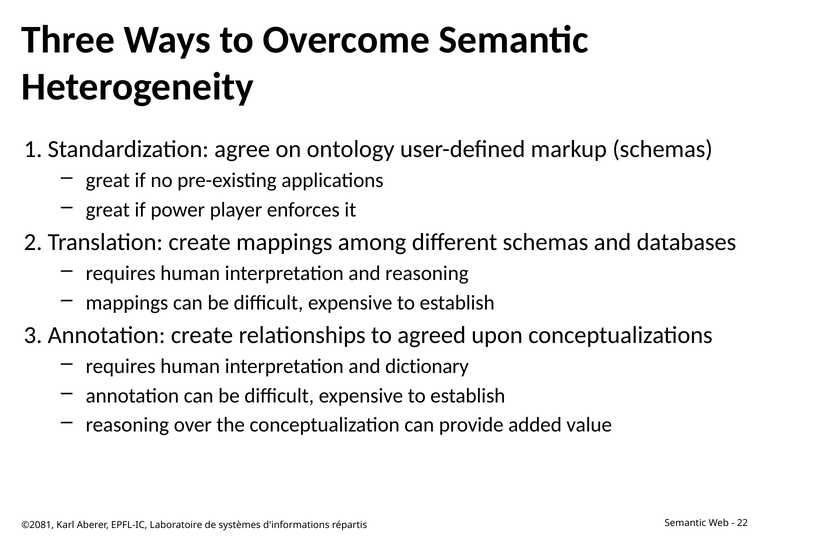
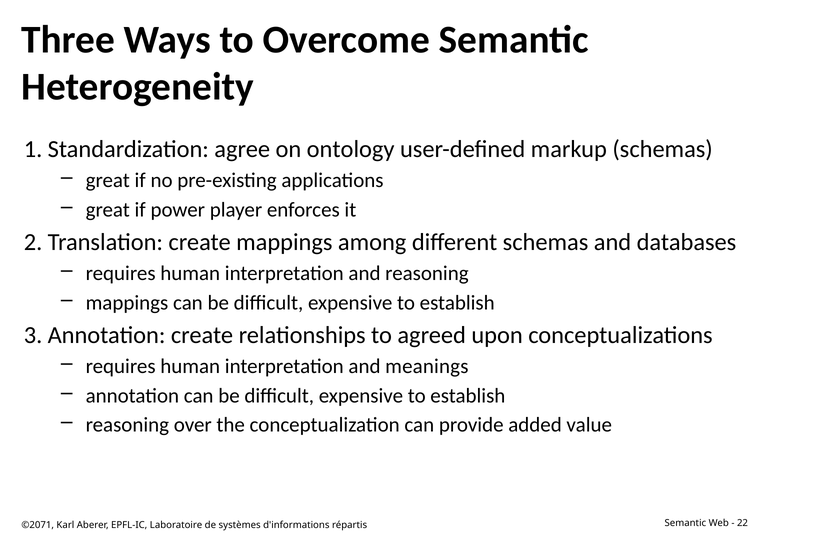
dictionary: dictionary -> meanings
©2081: ©2081 -> ©2071
